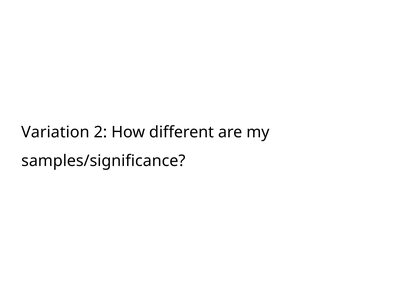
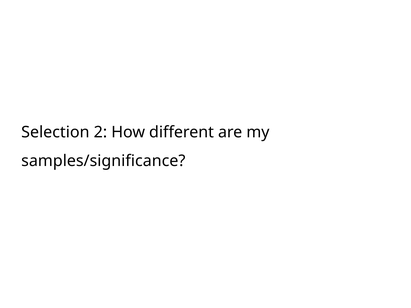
Variation: Variation -> Selection
